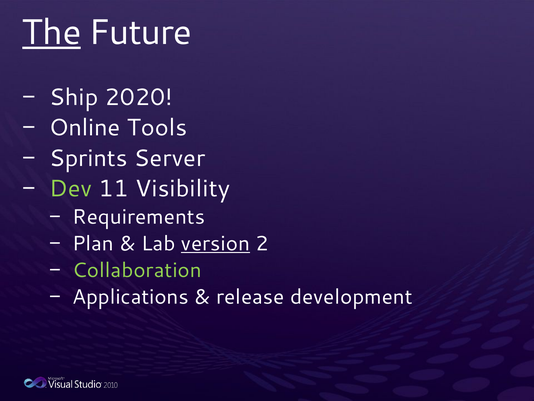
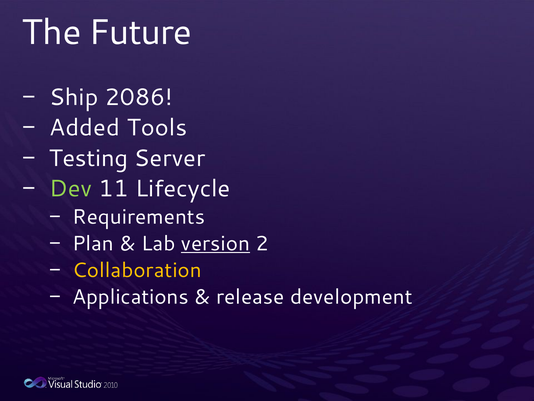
The underline: present -> none
2020: 2020 -> 2086
Online: Online -> Added
Sprints: Sprints -> Testing
Visibility: Visibility -> Lifecycle
Collaboration colour: light green -> yellow
